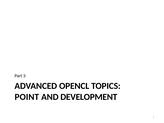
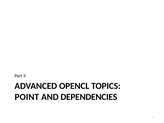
DEVELOPMENT: DEVELOPMENT -> DEPENDENCIES
